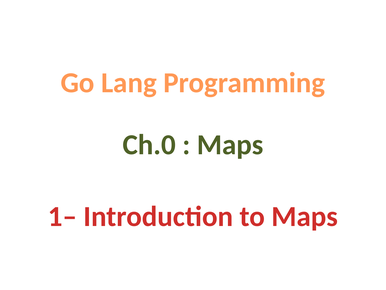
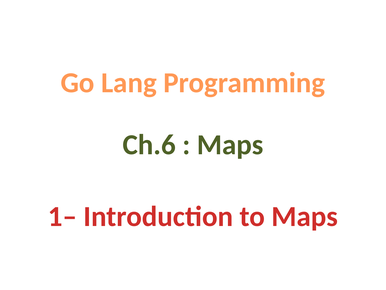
Ch.0: Ch.0 -> Ch.6
